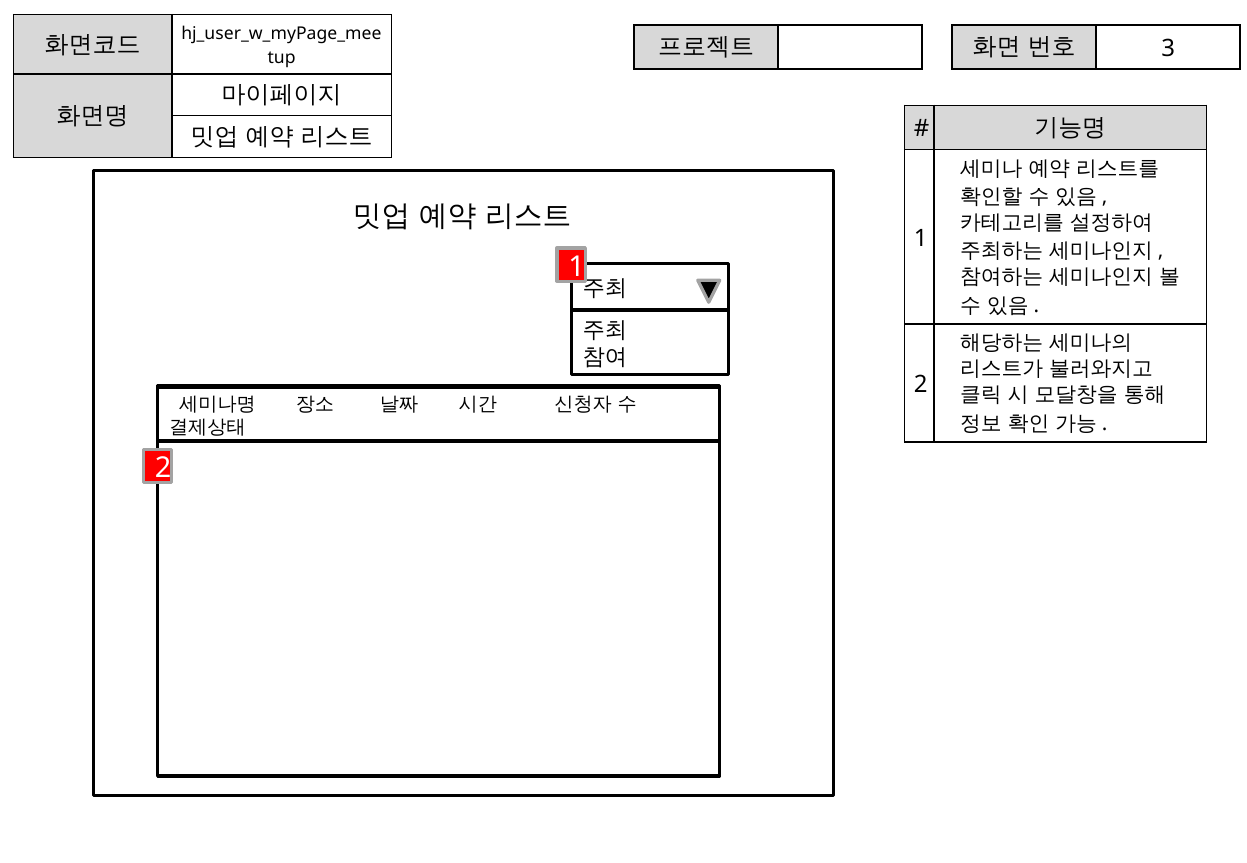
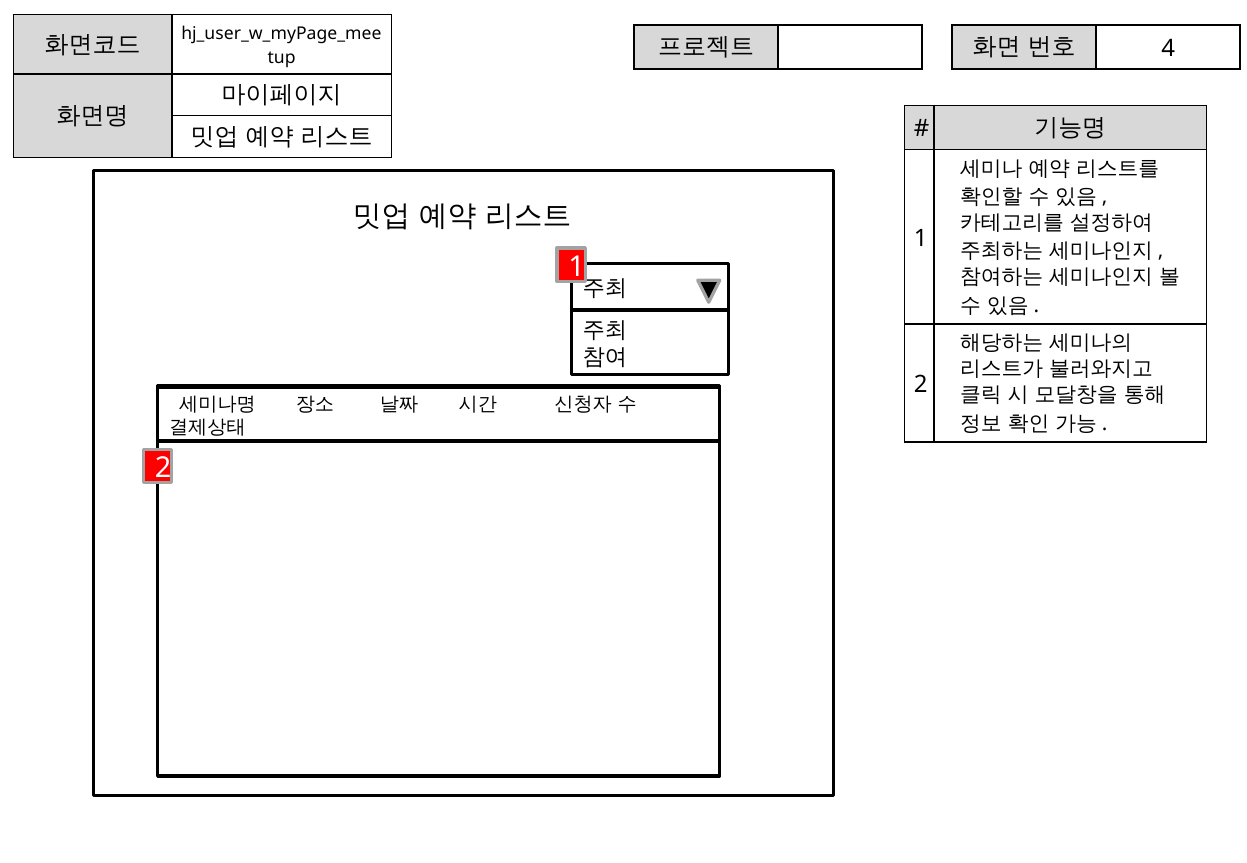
3: 3 -> 4
